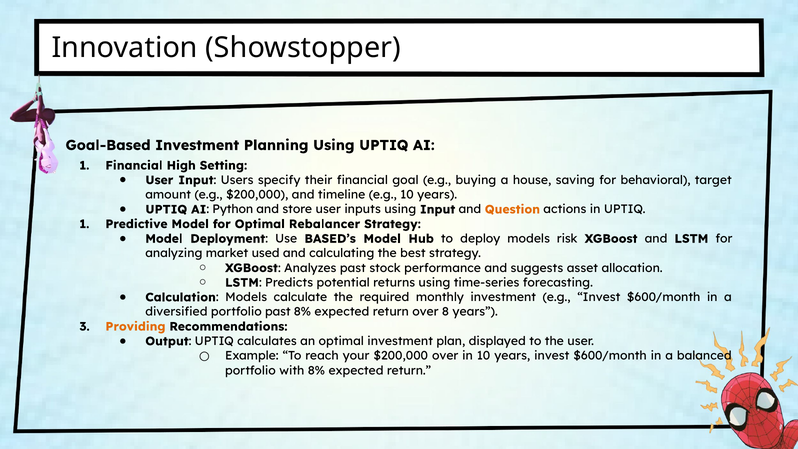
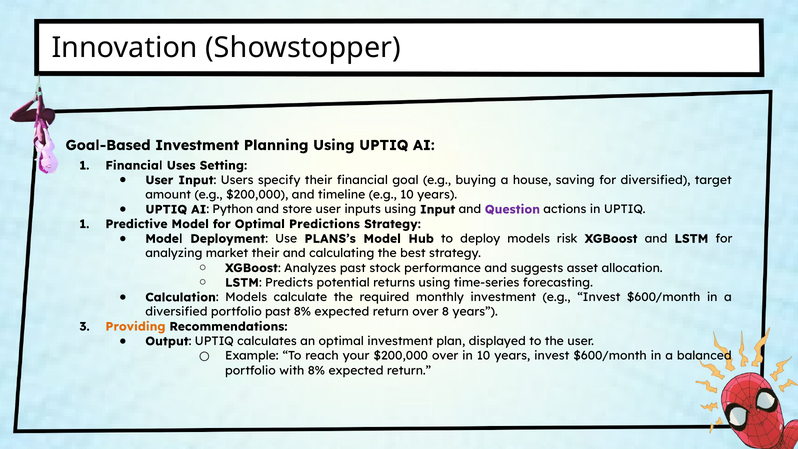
High: High -> Uses
for behavioral: behavioral -> diversified
Question colour: orange -> purple
Rebalancer: Rebalancer -> Predictions
BASED’s: BASED’s -> PLANS’s
market used: used -> their
